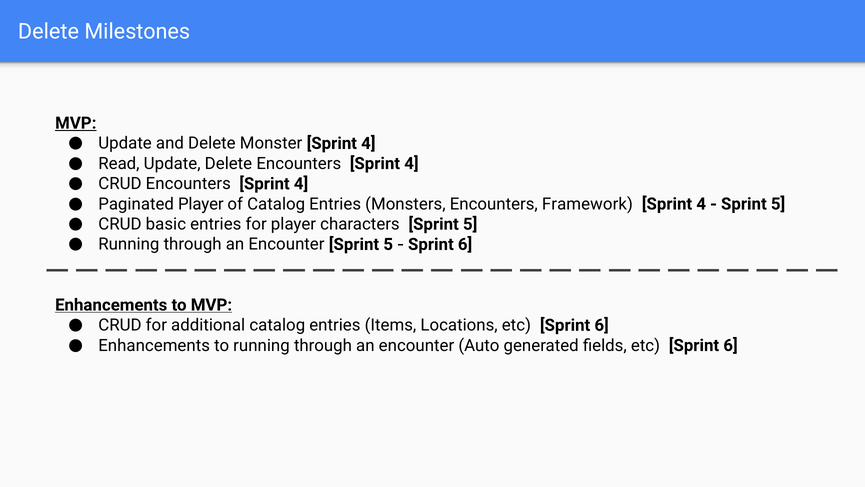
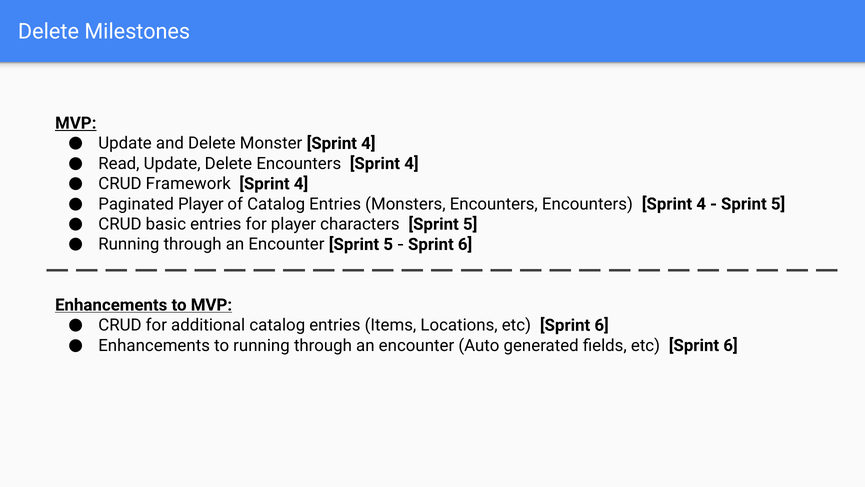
CRUD Encounters: Encounters -> Framework
Encounters Framework: Framework -> Encounters
